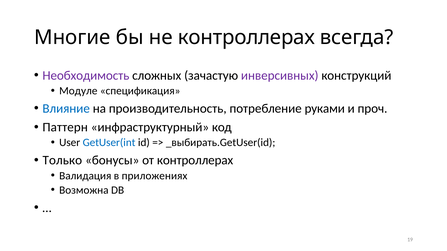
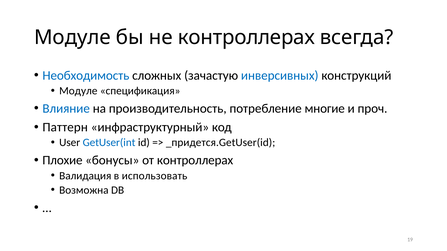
Многие at (72, 38): Многие -> Модуле
Необходимость colour: purple -> blue
инверсивных colour: purple -> blue
руками: руками -> многие
_выбирать.GetUser(id: _выбирать.GetUser(id -> _придется.GetUser(id
Только: Только -> Плохие
приложениях: приложениях -> использовать
